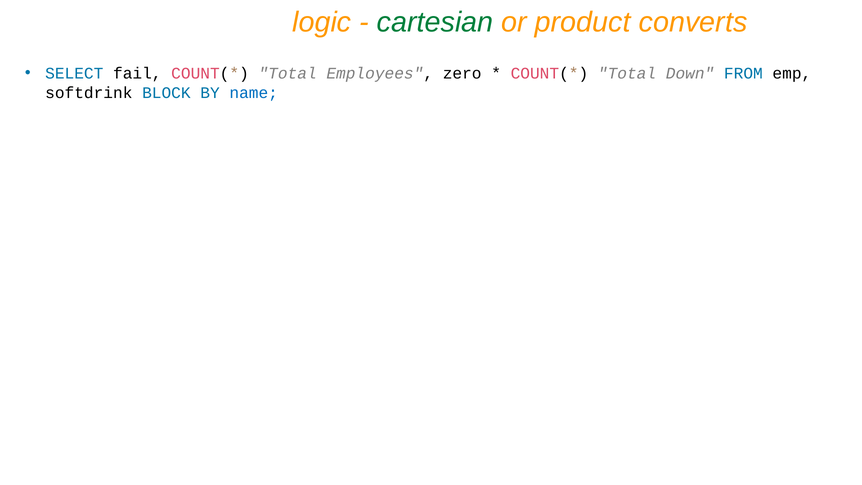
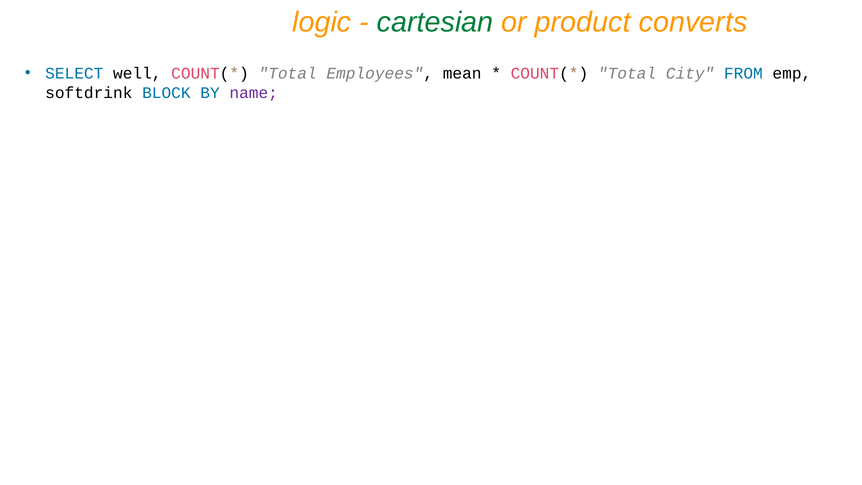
fail: fail -> well
zero: zero -> mean
Down: Down -> City
name colour: blue -> purple
